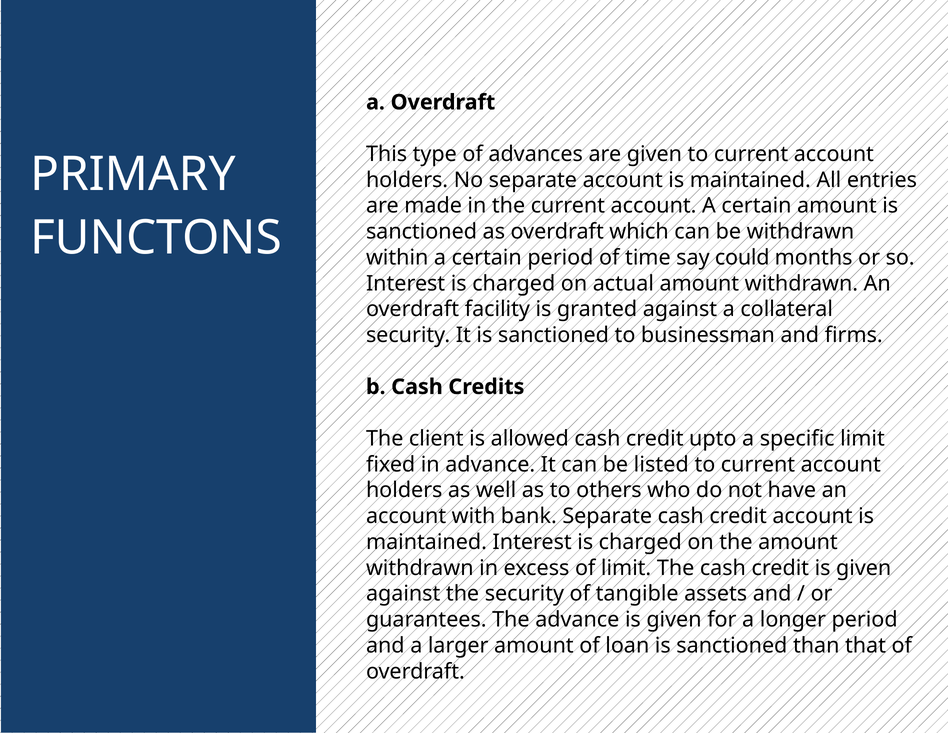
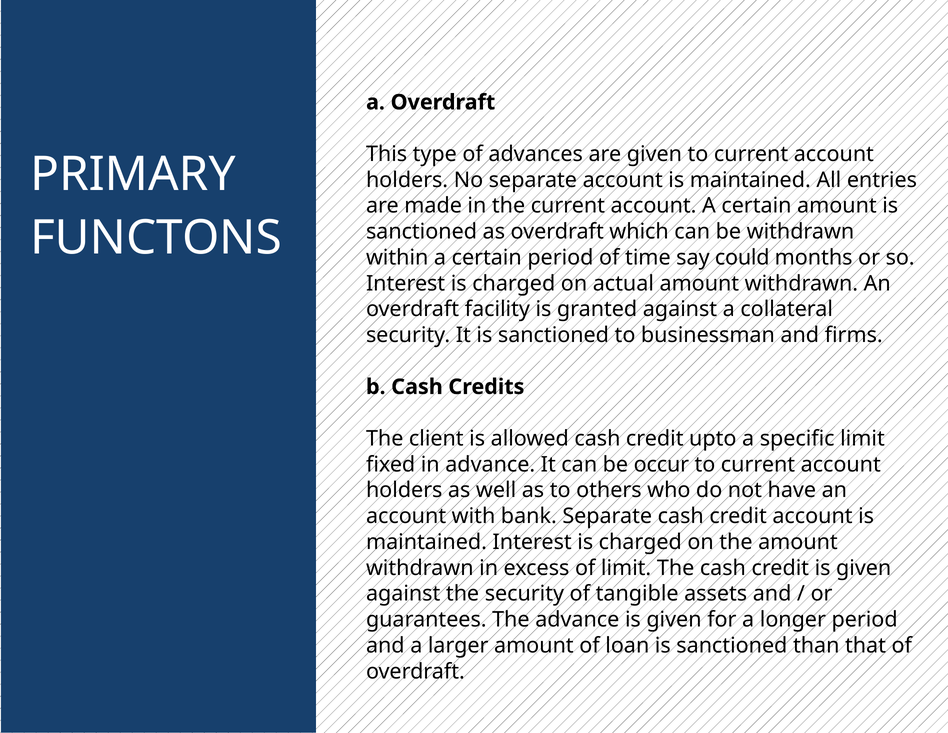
listed: listed -> occur
